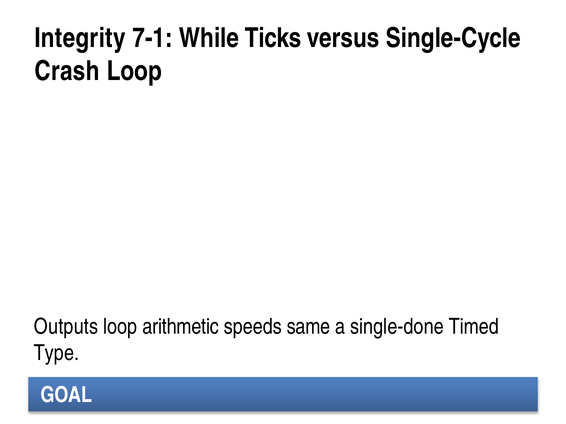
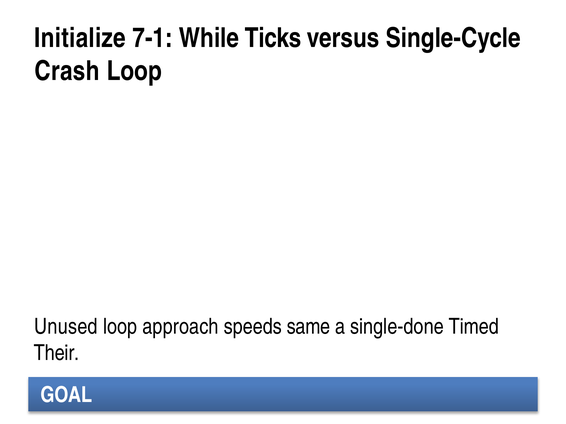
Integrity: Integrity -> Initialize
Outputs: Outputs -> Unused
arithmetic: arithmetic -> approach
Type: Type -> Their
